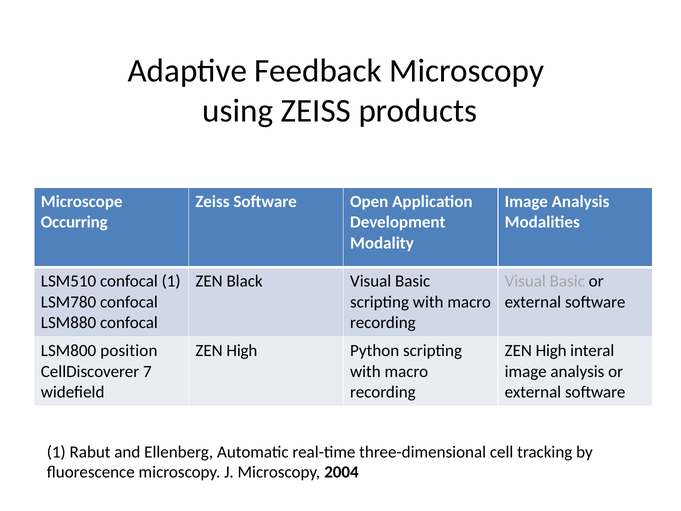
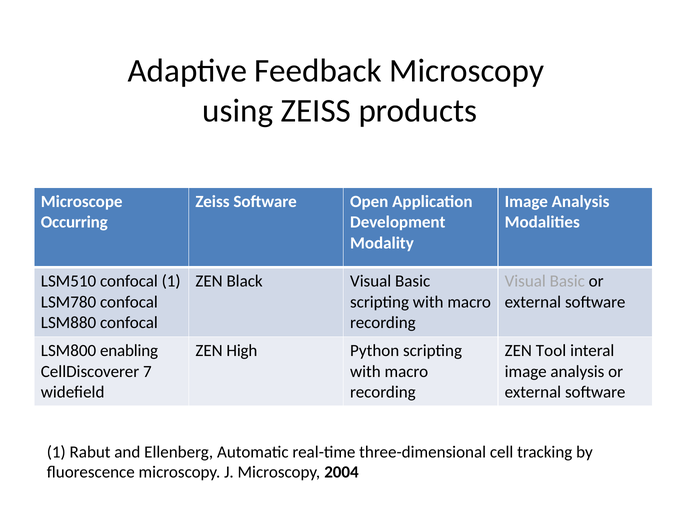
position: position -> enabling
High at (551, 351): High -> Tool
